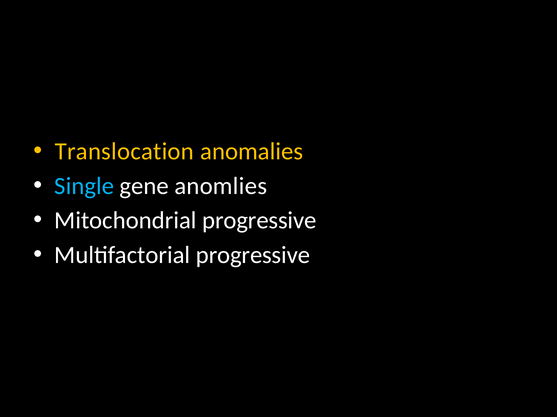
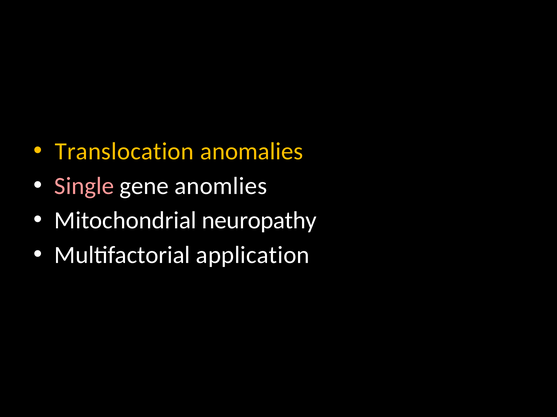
Single colour: light blue -> pink
Mitochondrial progressive: progressive -> neuropathy
Multifactorial progressive: progressive -> application
